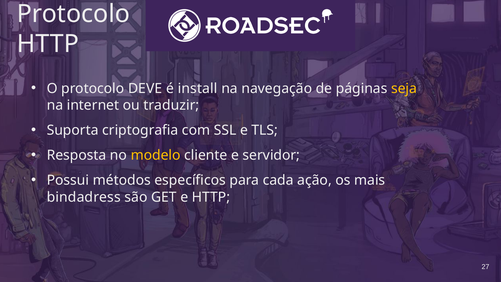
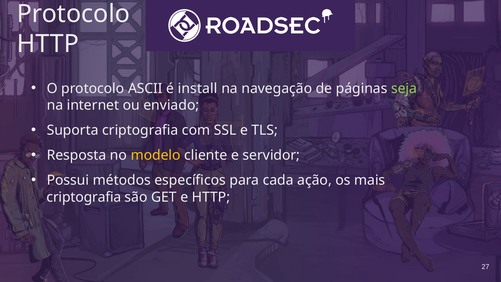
DEVE: DEVE -> ASCII
seja colour: yellow -> light green
traduzir: traduzir -> enviado
bindadress at (84, 197): bindadress -> criptografia
